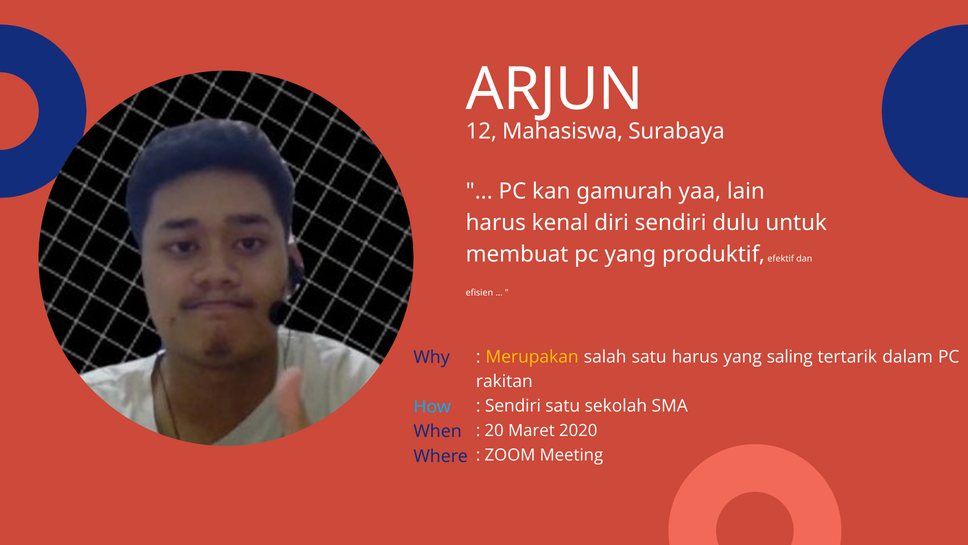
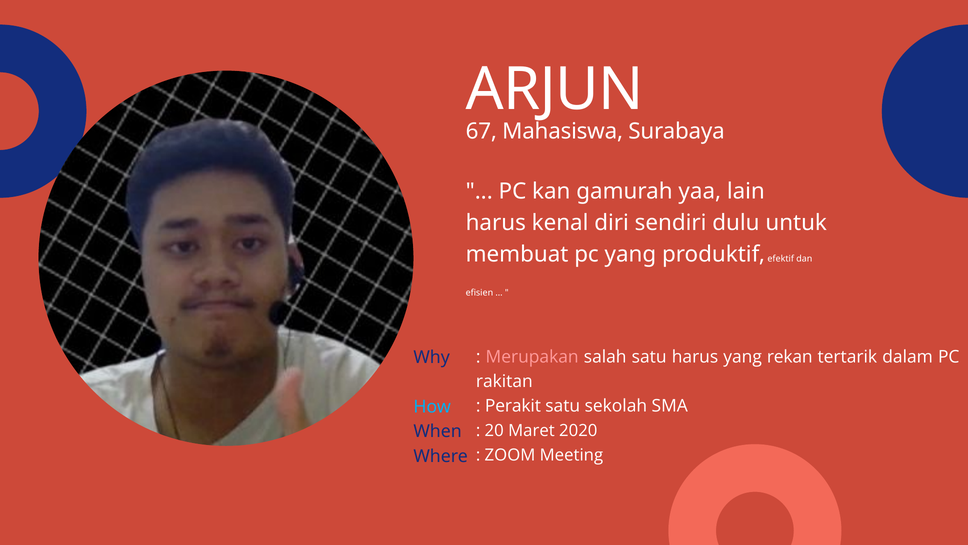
12: 12 -> 67
Merupakan colour: yellow -> pink
saling: saling -> rekan
Sendiri at (513, 405): Sendiri -> Perakit
